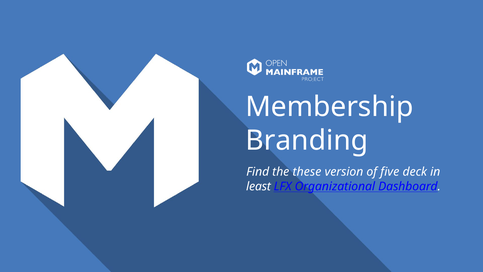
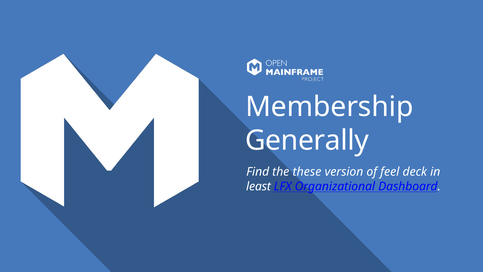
Branding: Branding -> Generally
five: five -> feel
